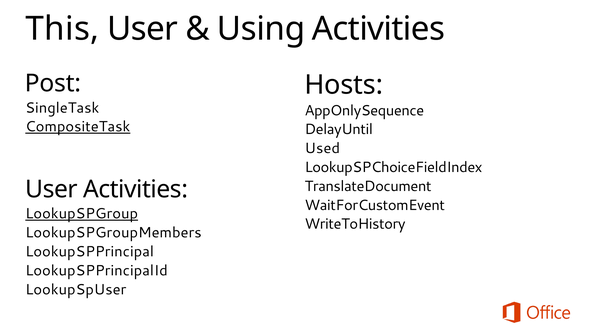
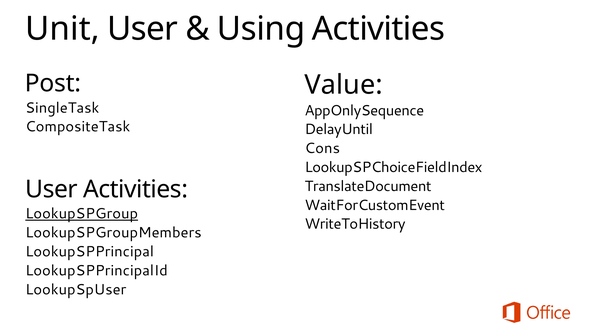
This: This -> Unit
Hosts: Hosts -> Value
CompositeTask underline: present -> none
Used: Used -> Cons
